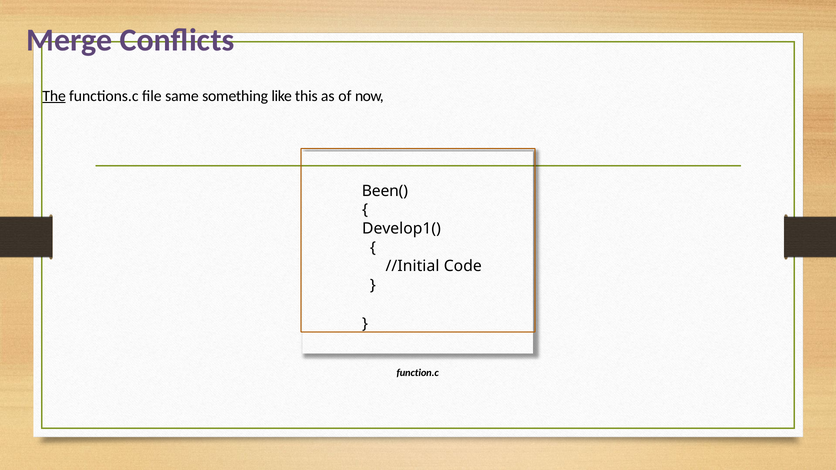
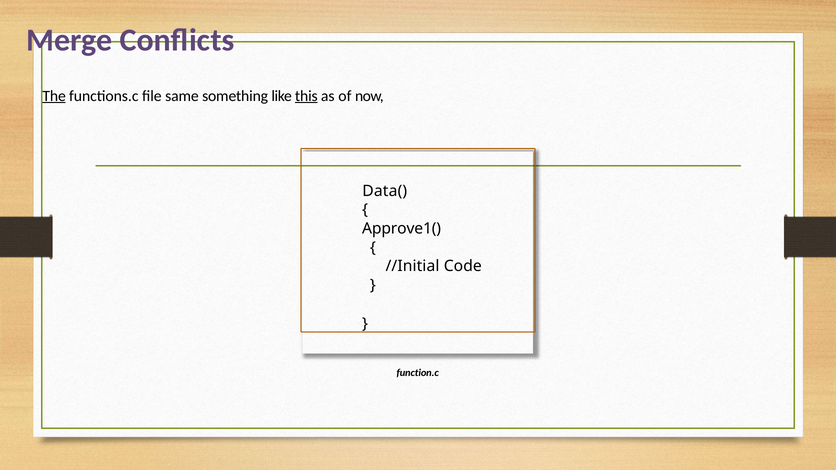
this underline: none -> present
Been(: Been( -> Data(
Develop1(: Develop1( -> Approve1(
